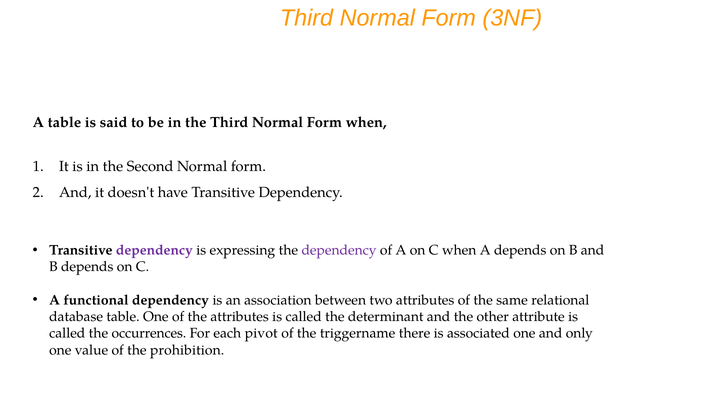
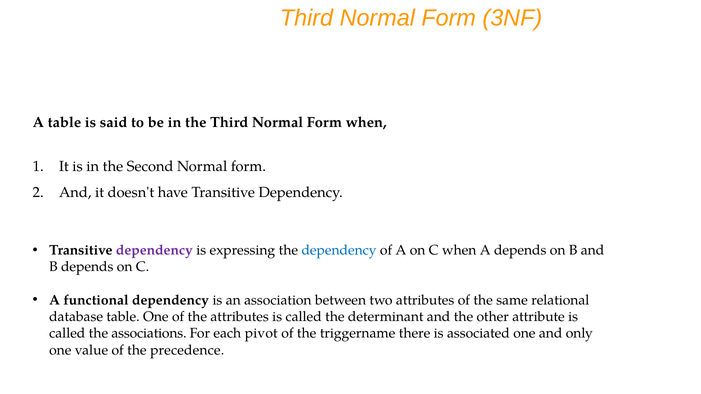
dependency at (339, 250) colour: purple -> blue
occurrences: occurrences -> associations
prohibition: prohibition -> precedence
